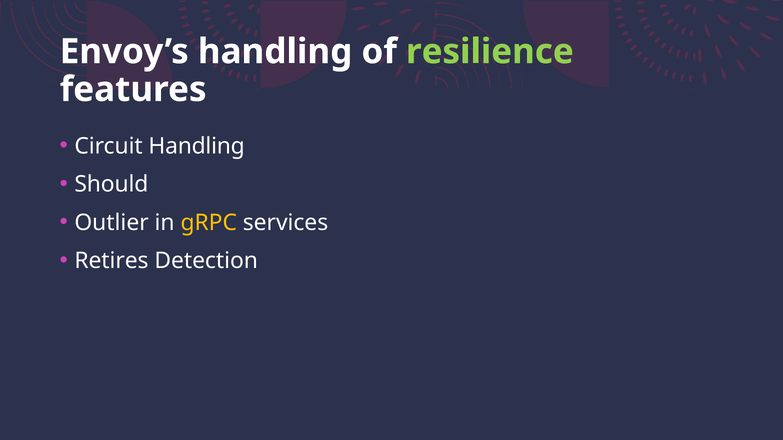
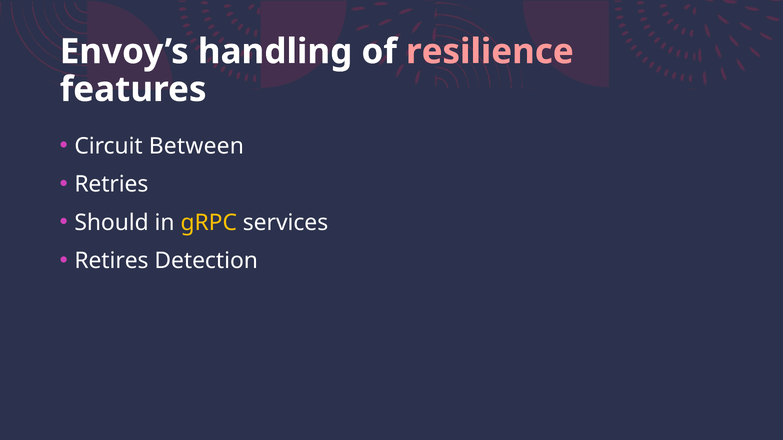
resilience colour: light green -> pink
Circuit Handling: Handling -> Between
Should: Should -> Retries
Outlier: Outlier -> Should
